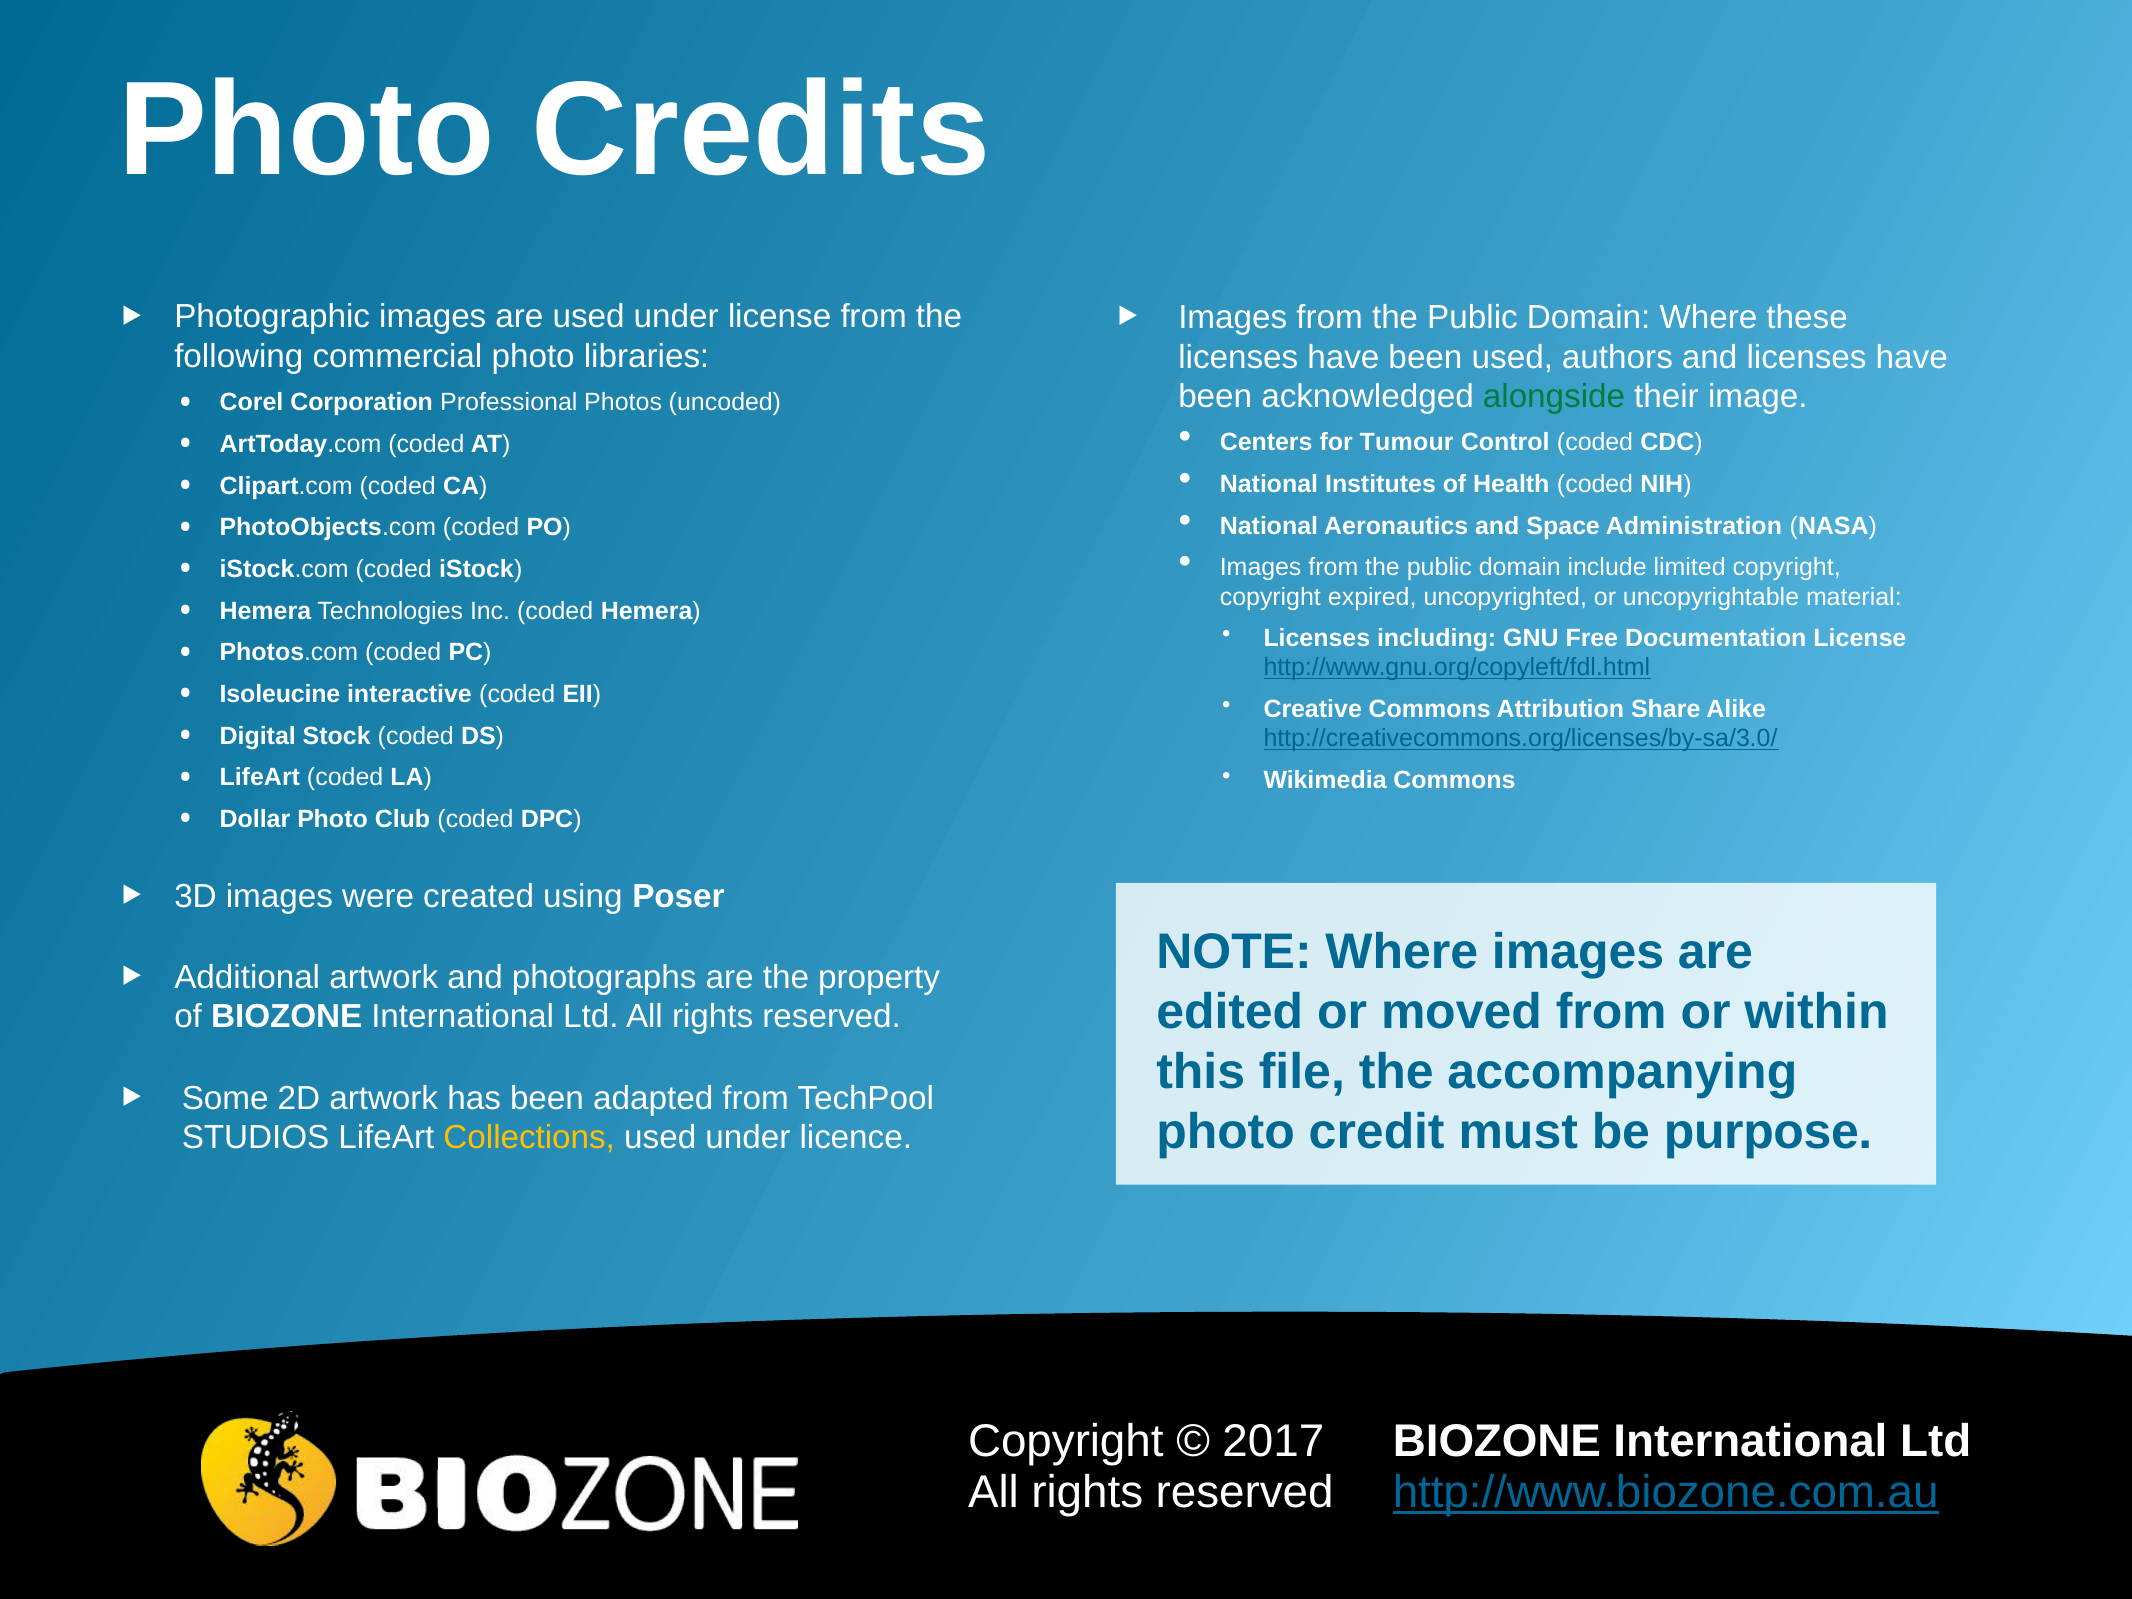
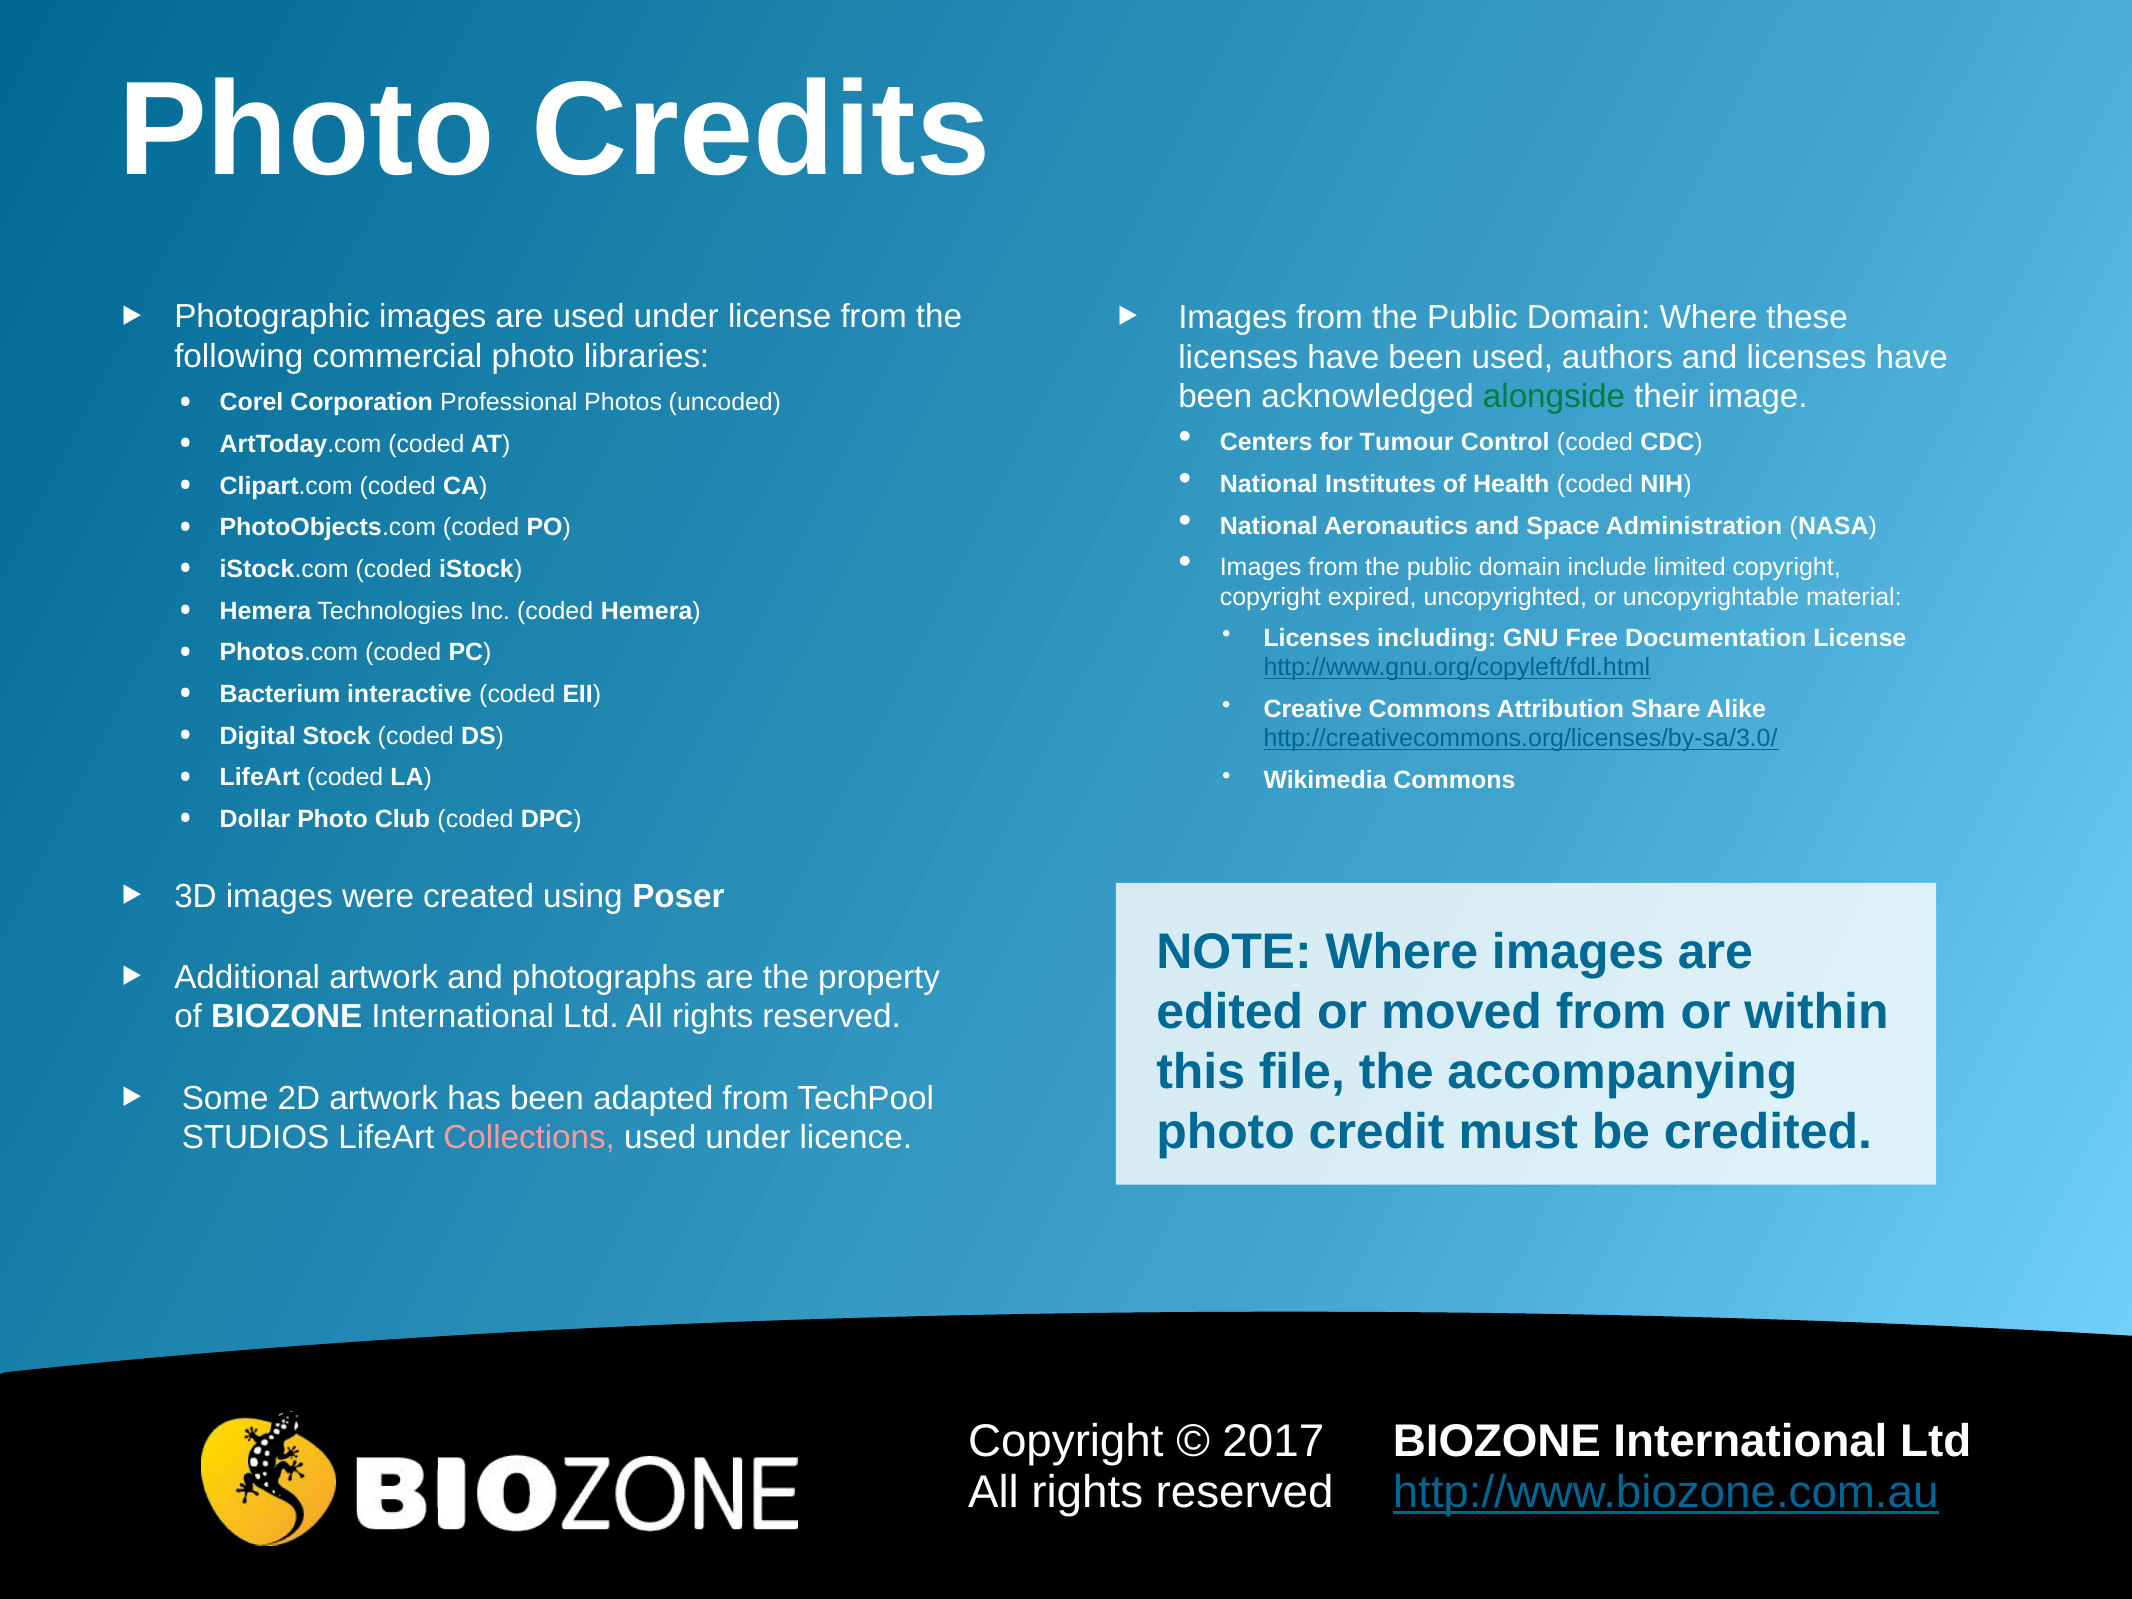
Isoleucine: Isoleucine -> Bacterium
purpose: purpose -> credited
Collections colour: yellow -> pink
